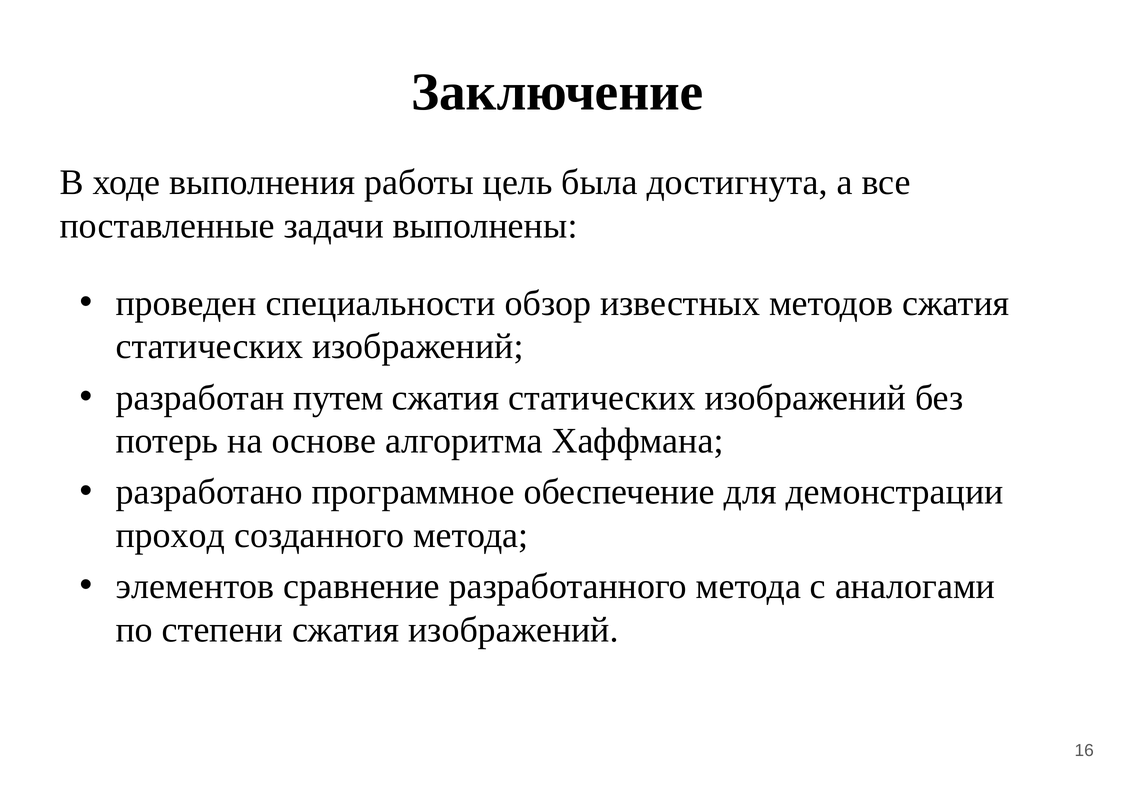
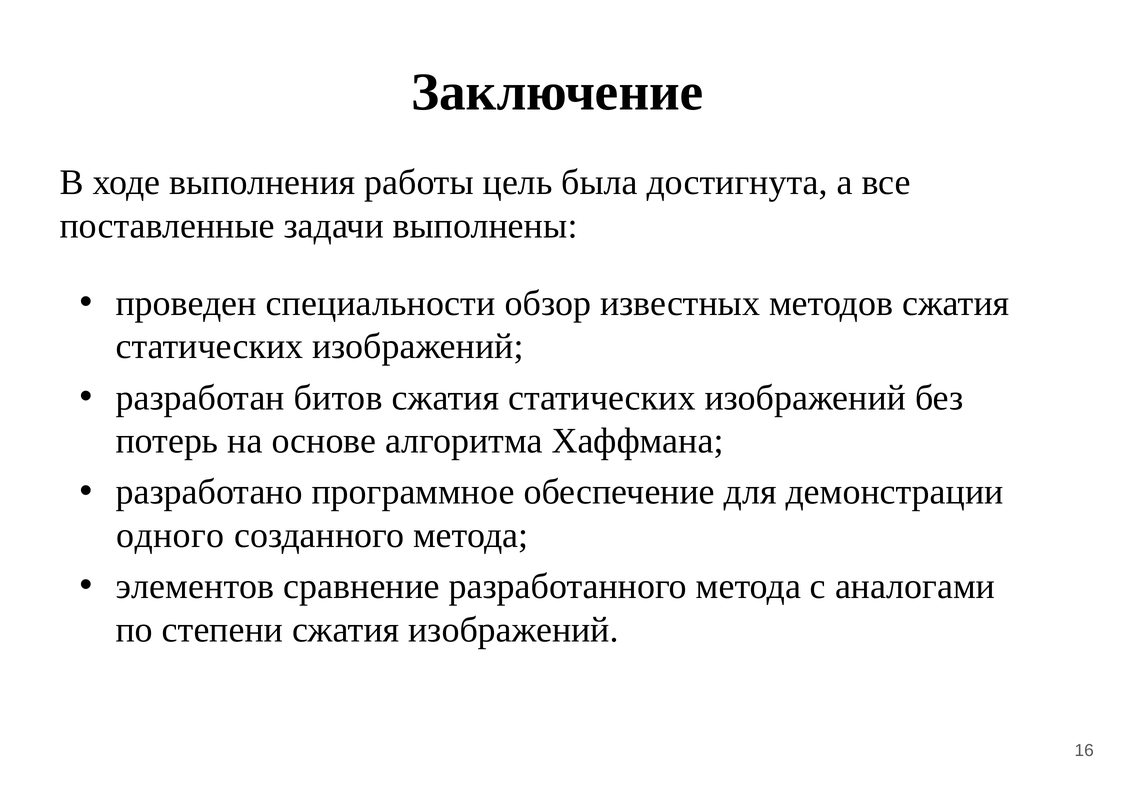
путем: путем -> битов
проход: проход -> одного
